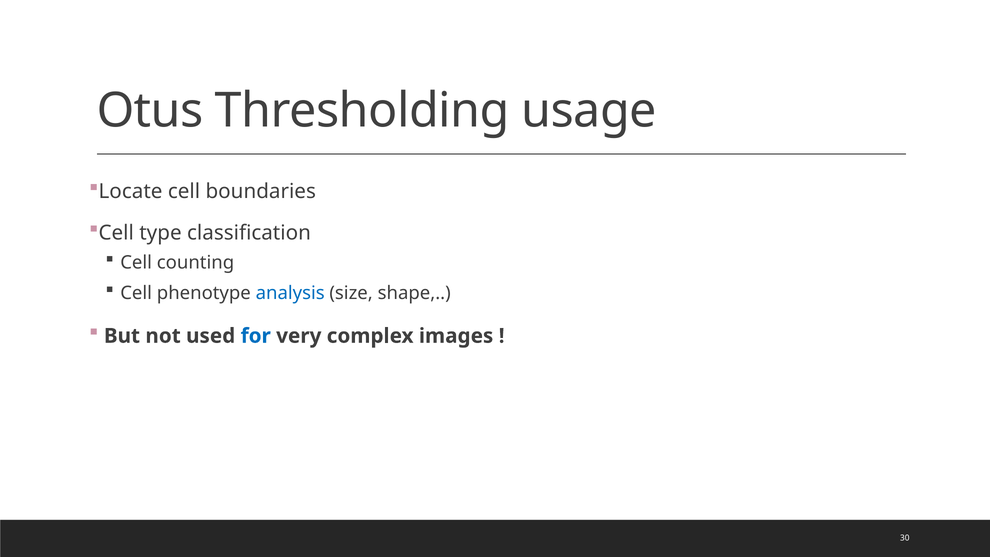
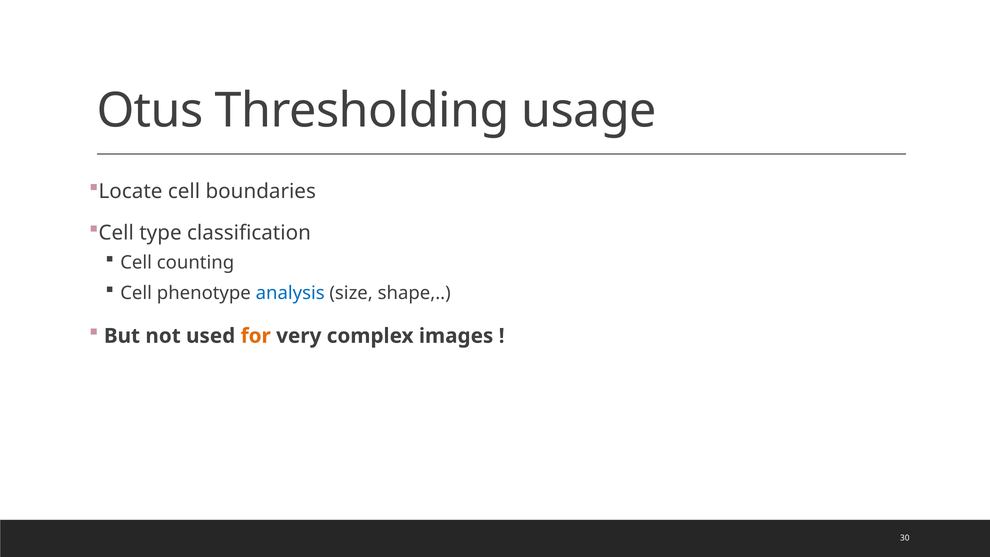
for colour: blue -> orange
